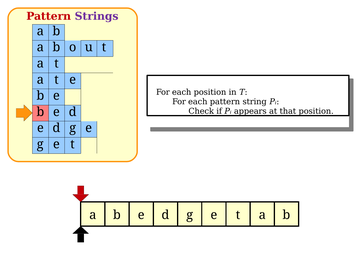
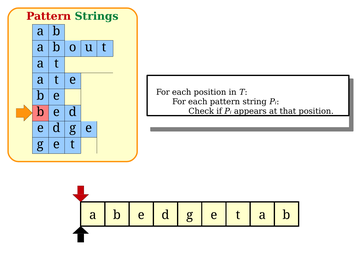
Strings colour: purple -> green
